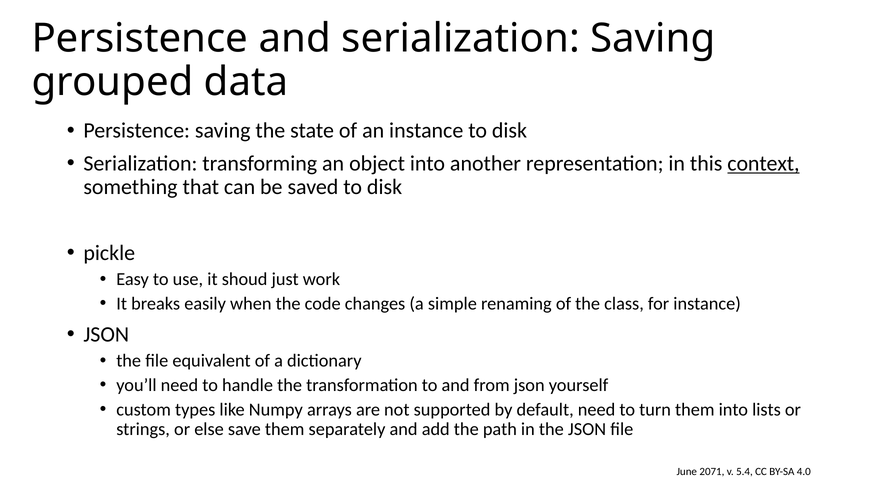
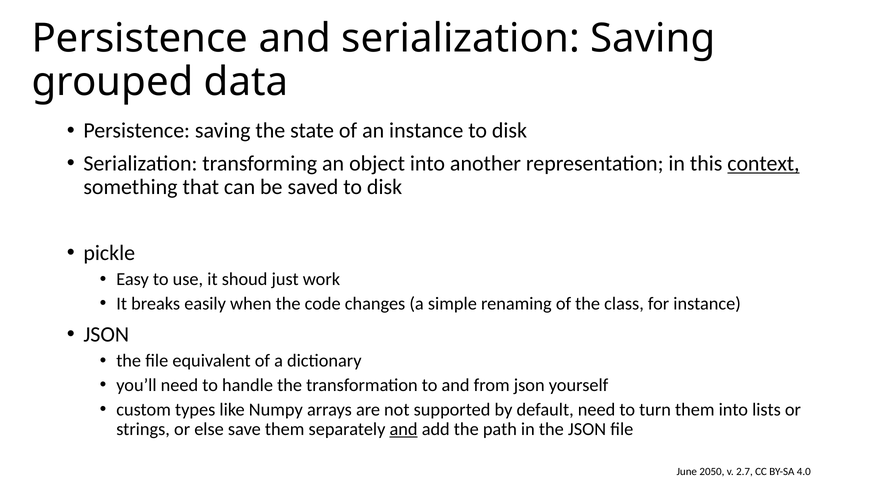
and at (404, 429) underline: none -> present
2071: 2071 -> 2050
5.4: 5.4 -> 2.7
